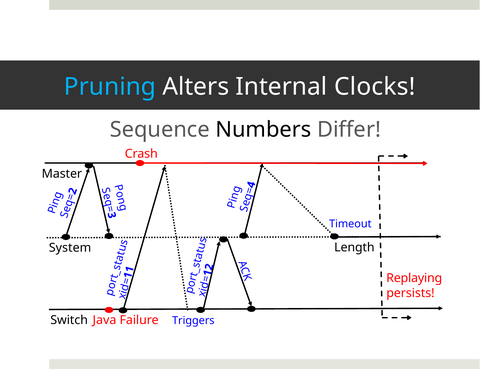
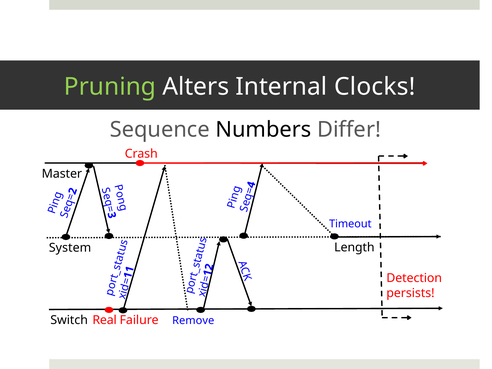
Pruning colour: light blue -> light green
Replaying: Replaying -> Detection
Java: Java -> Real
Triggers: Triggers -> Remove
